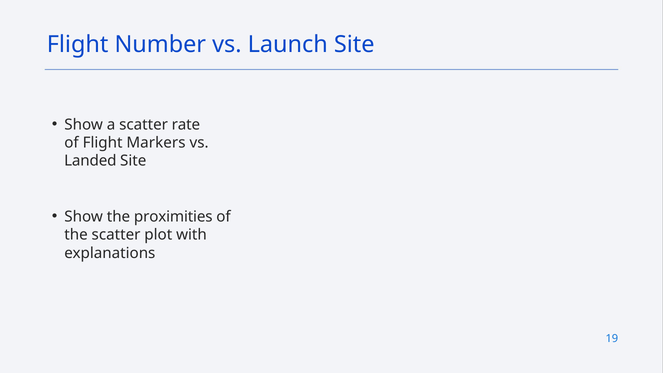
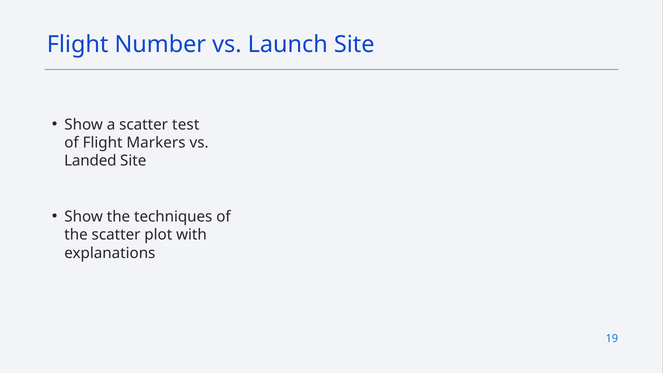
rate: rate -> test
proximities: proximities -> techniques
